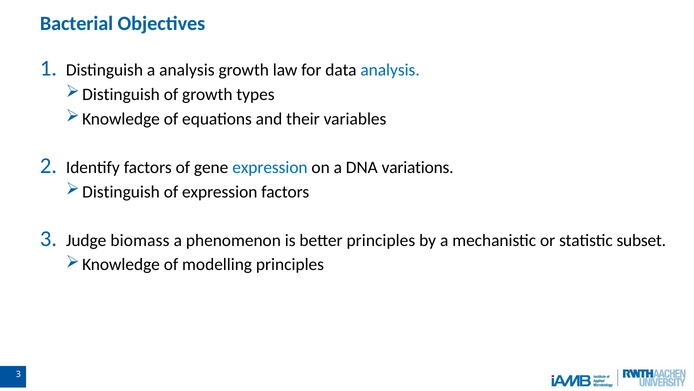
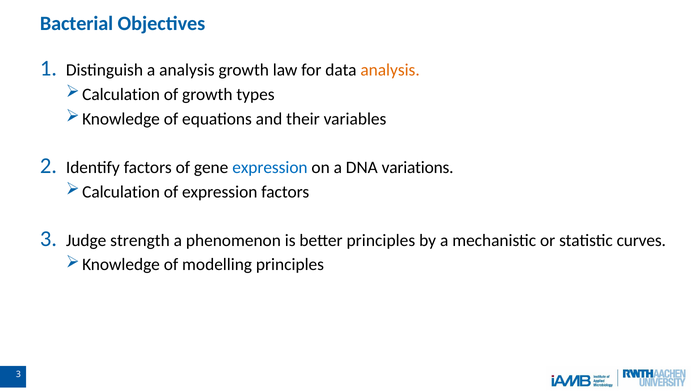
analysis at (390, 70) colour: blue -> orange
Distinguish at (121, 94): Distinguish -> Calculation
Distinguish at (121, 191): Distinguish -> Calculation
biomass: biomass -> strength
subset: subset -> curves
